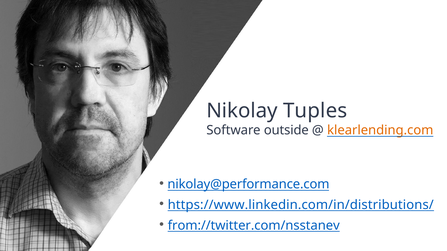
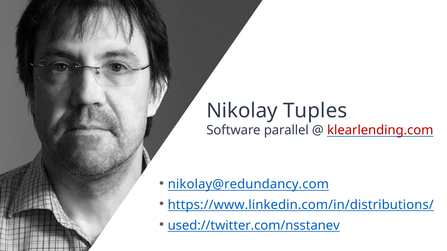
outside: outside -> parallel
klearlending.com colour: orange -> red
nikolay@performance.com: nikolay@performance.com -> nikolay@redundancy.com
from://twitter.com/nsstanev: from://twitter.com/nsstanev -> used://twitter.com/nsstanev
